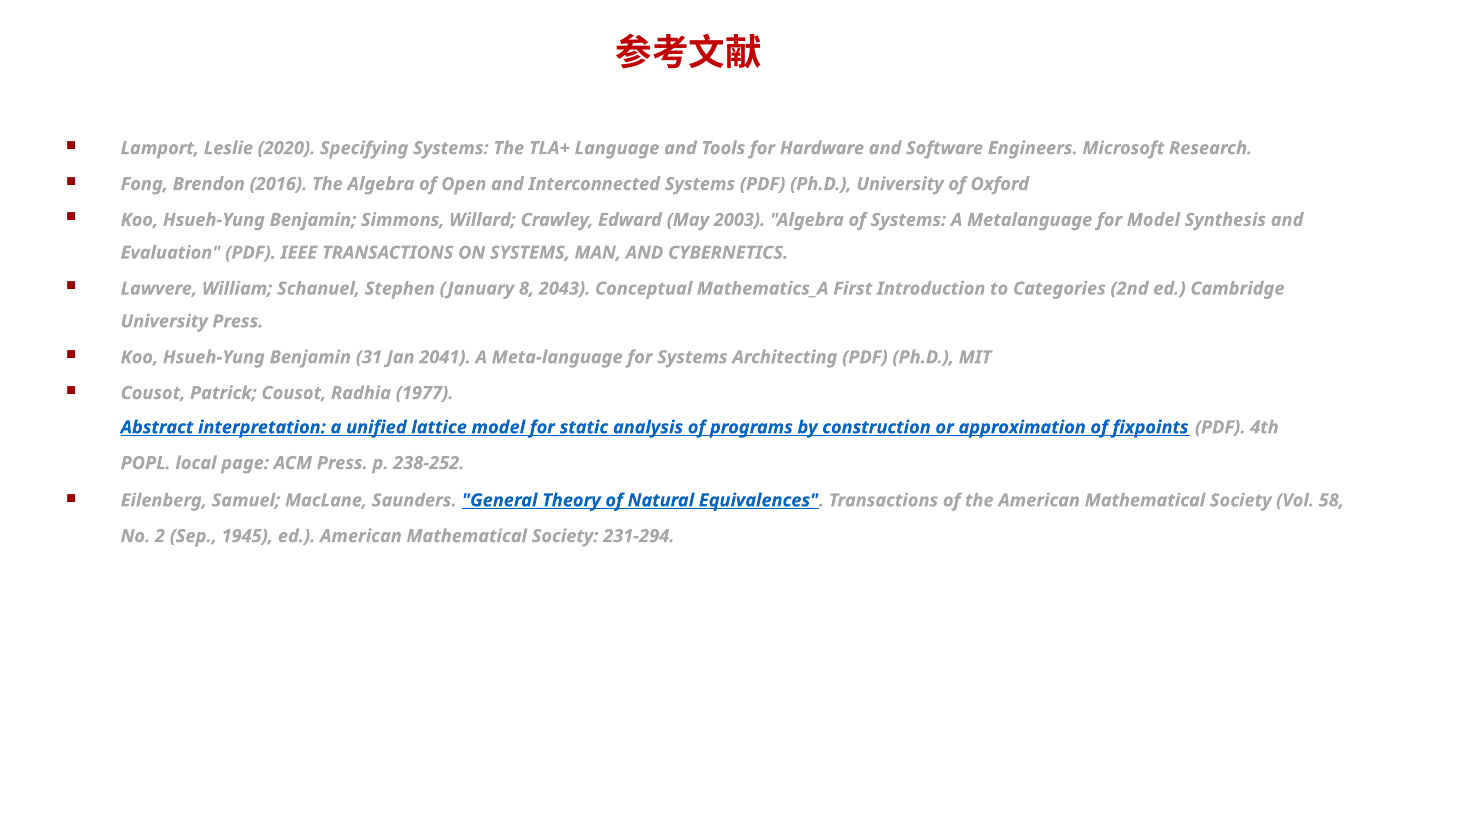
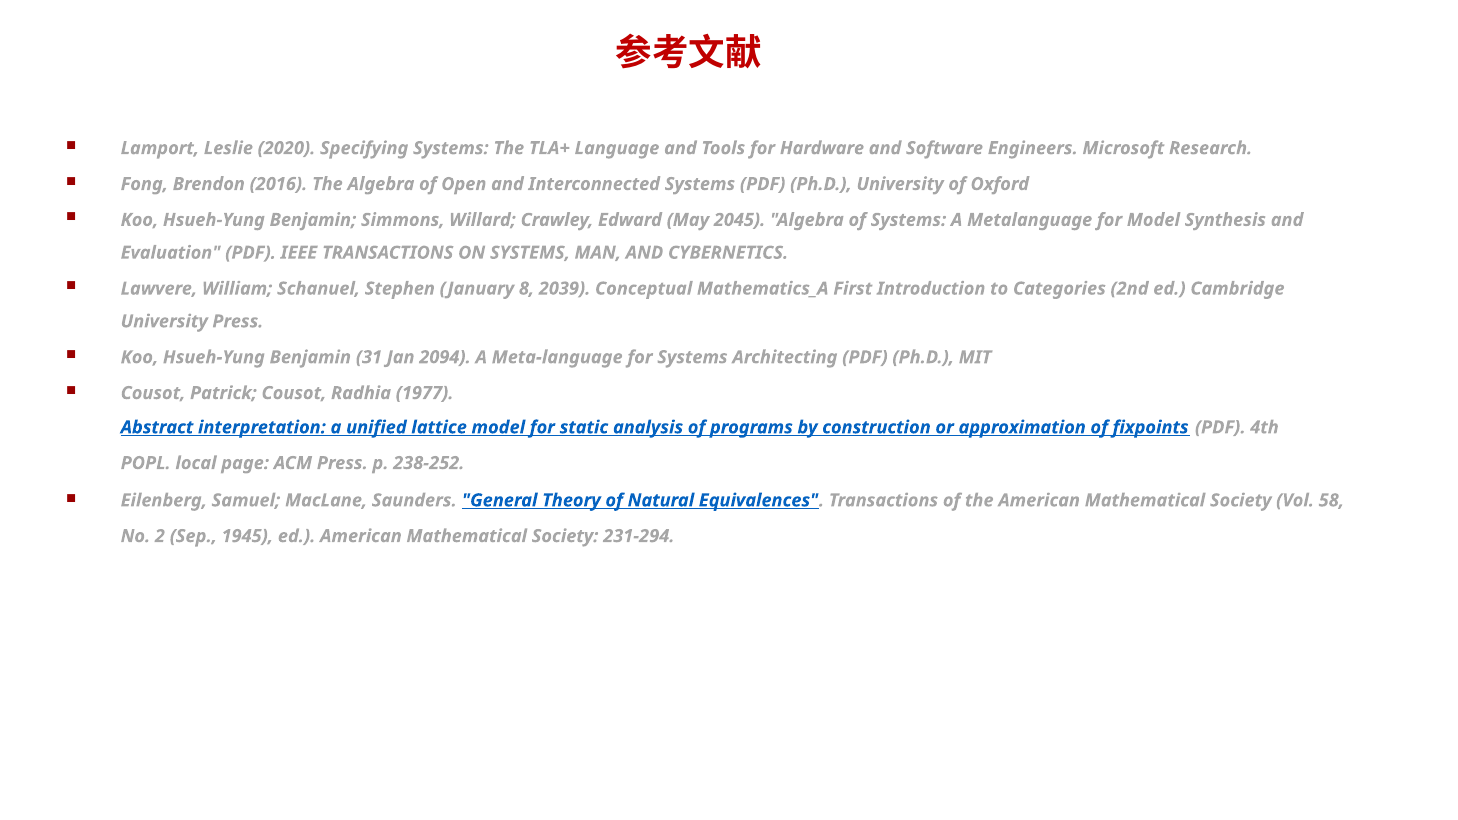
2003: 2003 -> 2045
2043: 2043 -> 2039
2041: 2041 -> 2094
